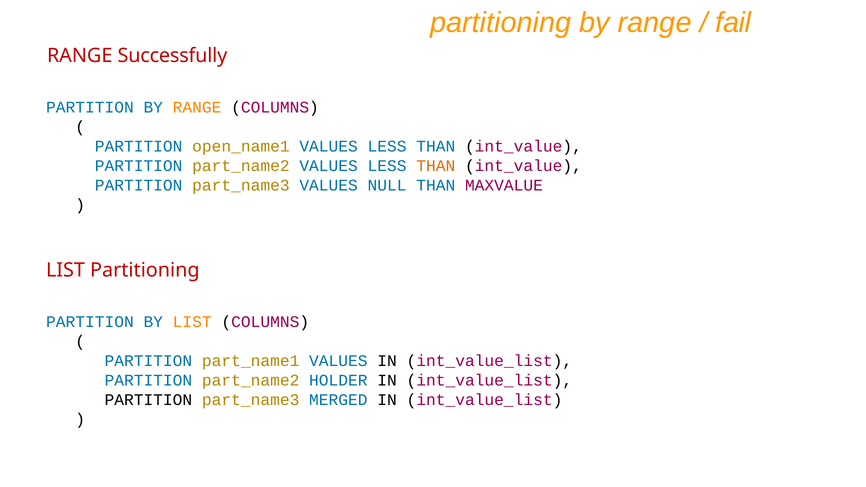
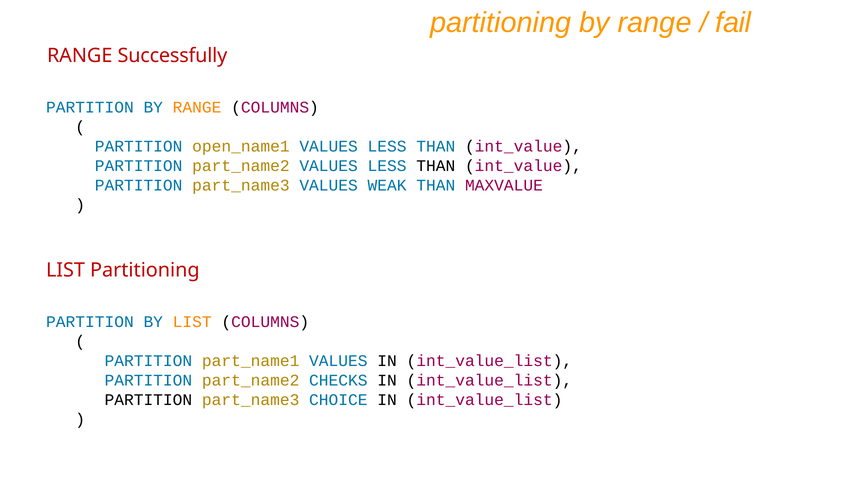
THAN at (436, 166) colour: orange -> black
NULL: NULL -> WEAK
HOLDER: HOLDER -> CHECKS
MERGED: MERGED -> CHOICE
